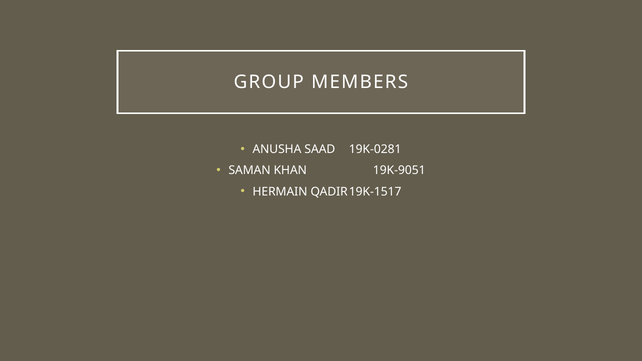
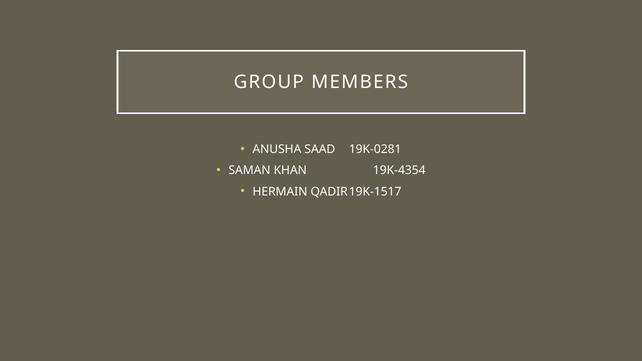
19K-9051: 19K-9051 -> 19K-4354
